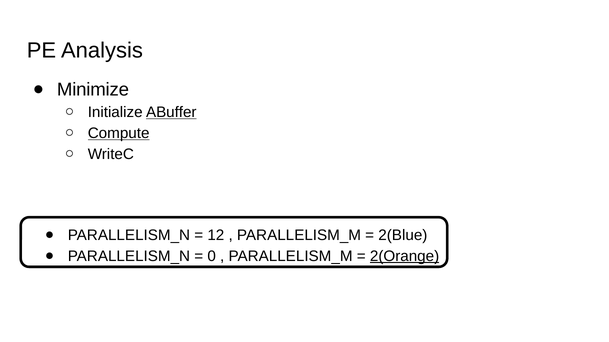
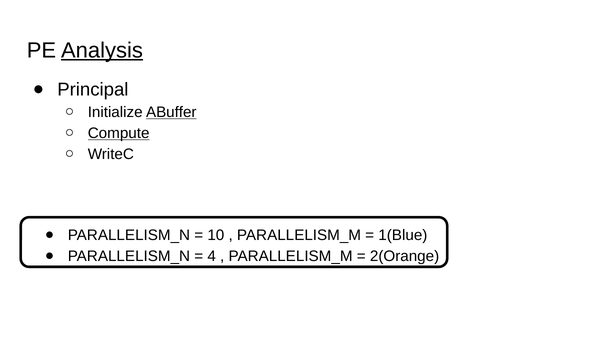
Analysis underline: none -> present
Minimize: Minimize -> Principal
12: 12 -> 10
2(Blue: 2(Blue -> 1(Blue
0: 0 -> 4
2(Orange underline: present -> none
